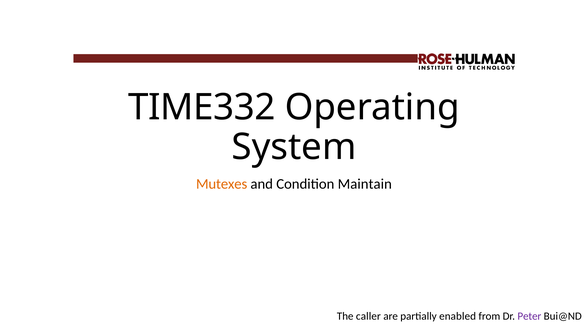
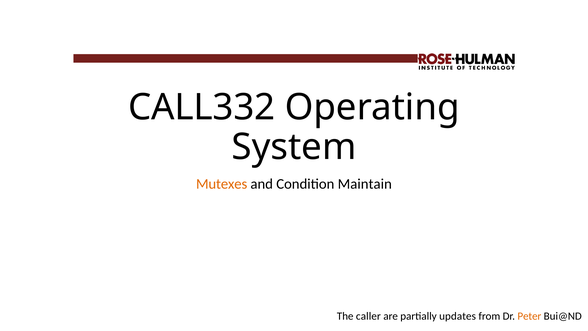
TIME332: TIME332 -> CALL332
enabled: enabled -> updates
Peter colour: purple -> orange
